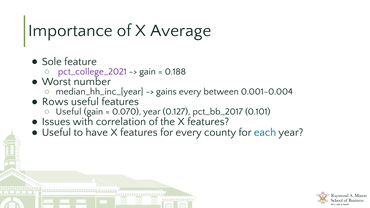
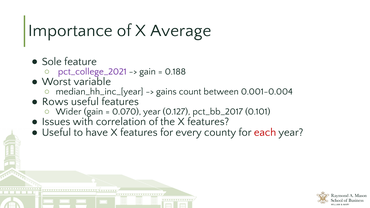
number: number -> variable
gains every: every -> count
Useful at (69, 112): Useful -> Wider
each colour: blue -> red
